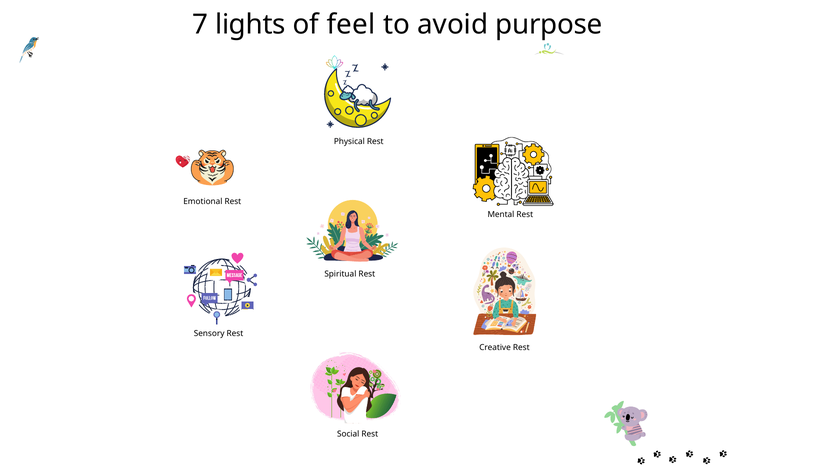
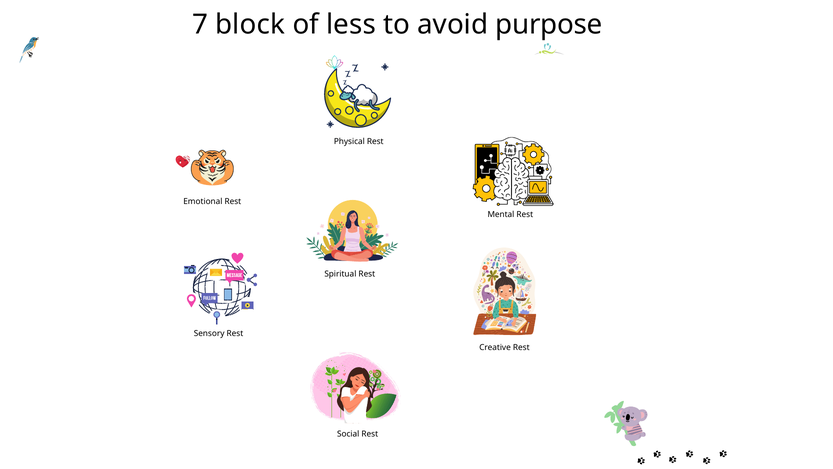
lights: lights -> block
feel: feel -> less
